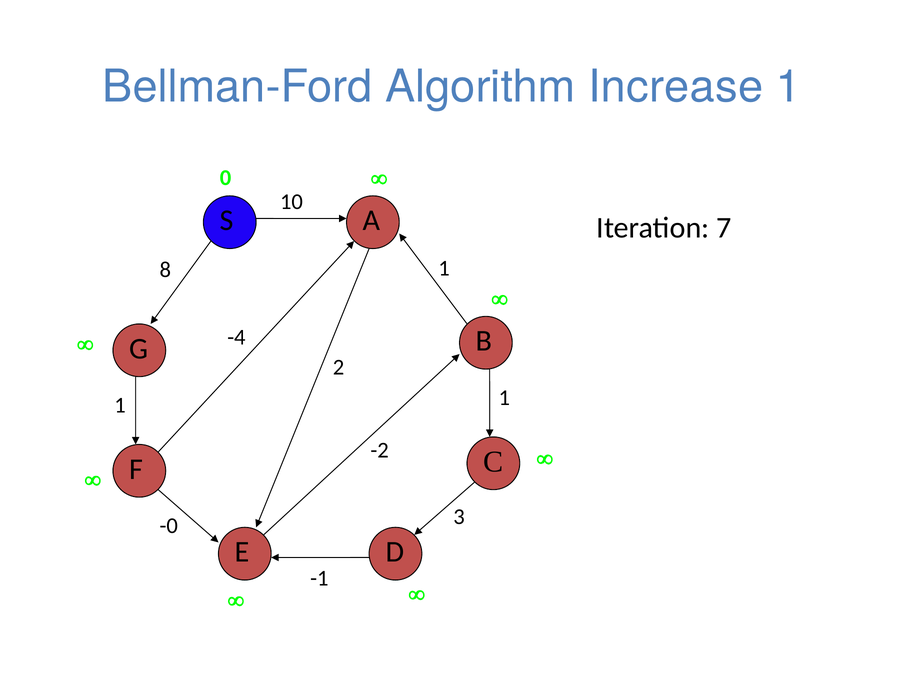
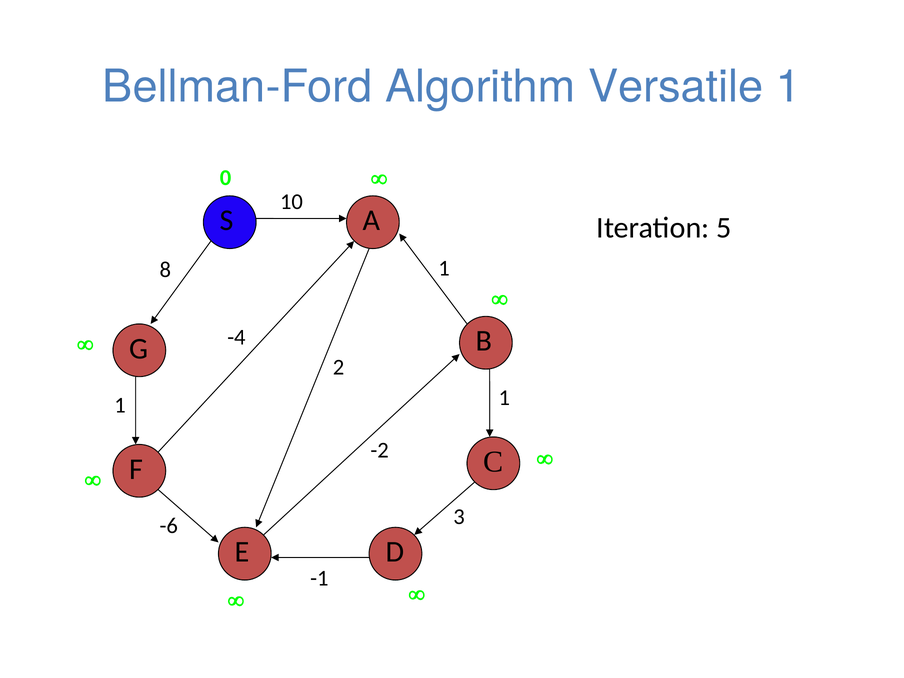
Increase: Increase -> Versatile
7: 7 -> 5
-0: -0 -> -6
